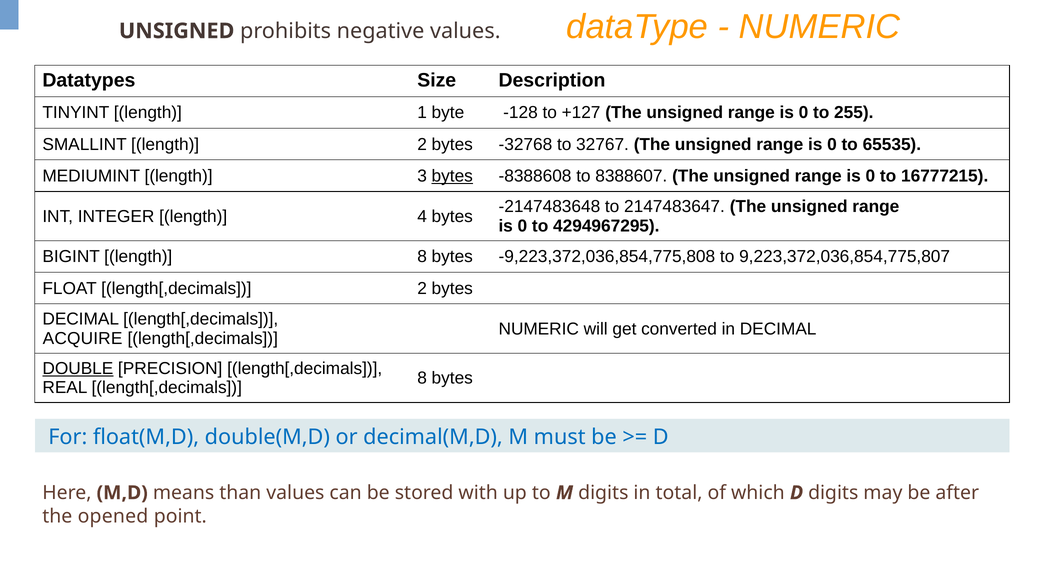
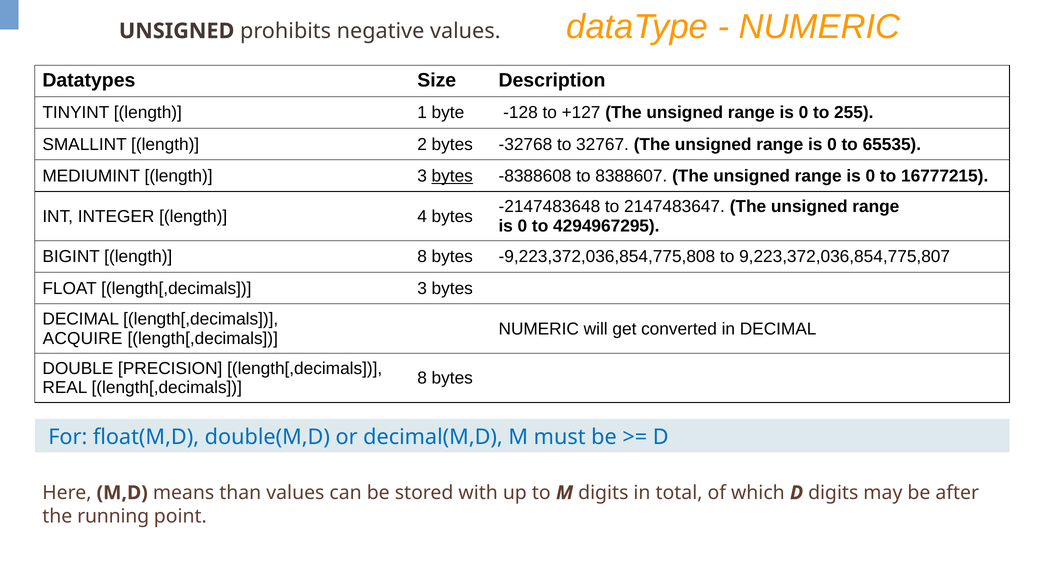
length[,decimals 2: 2 -> 3
DOUBLE underline: present -> none
opened: opened -> running
